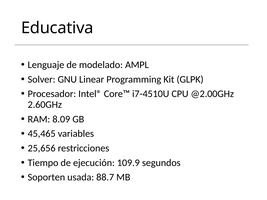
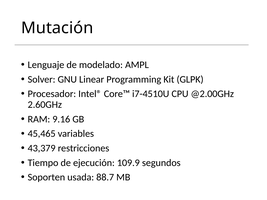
Educativa: Educativa -> Mutación
8.09: 8.09 -> 9.16
25,656: 25,656 -> 43,379
